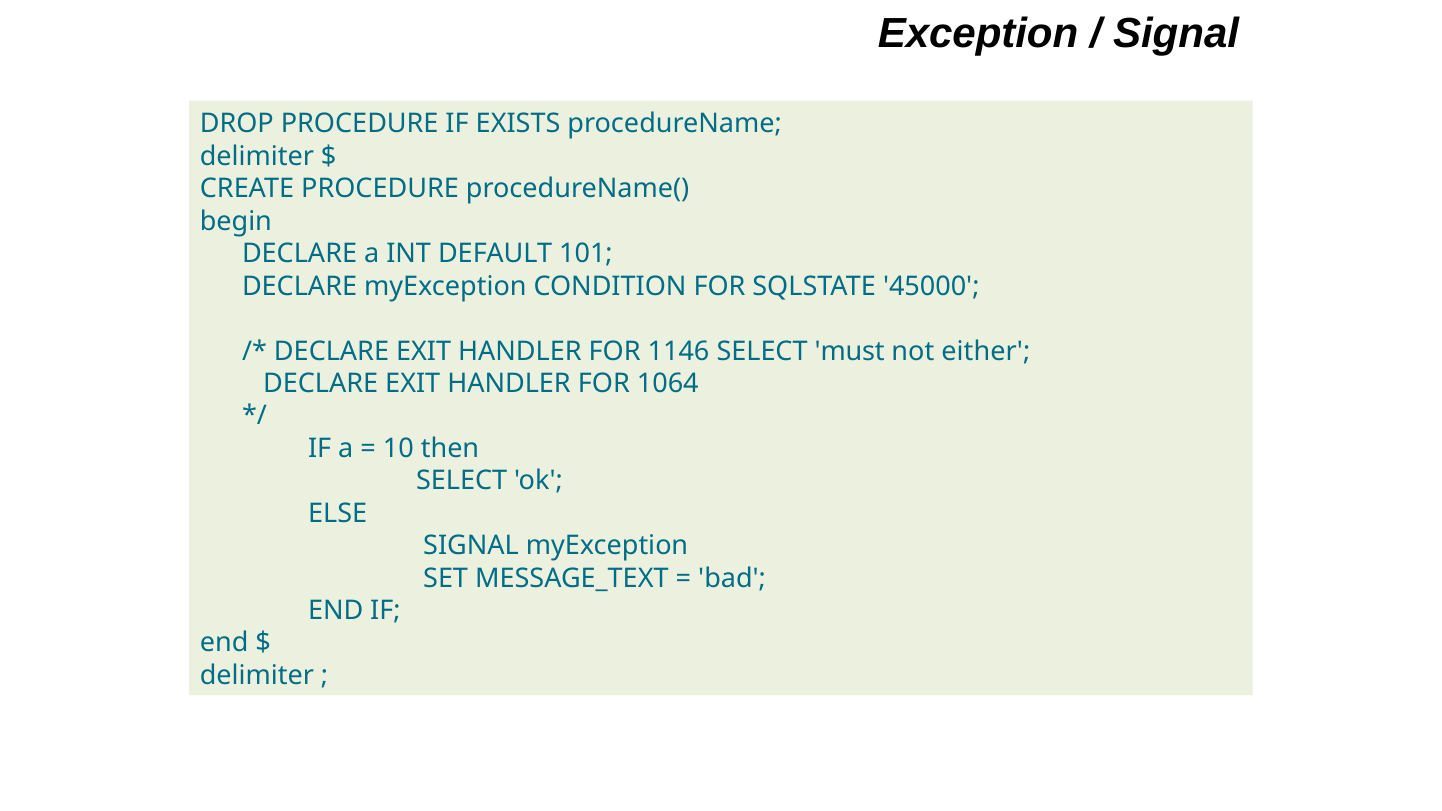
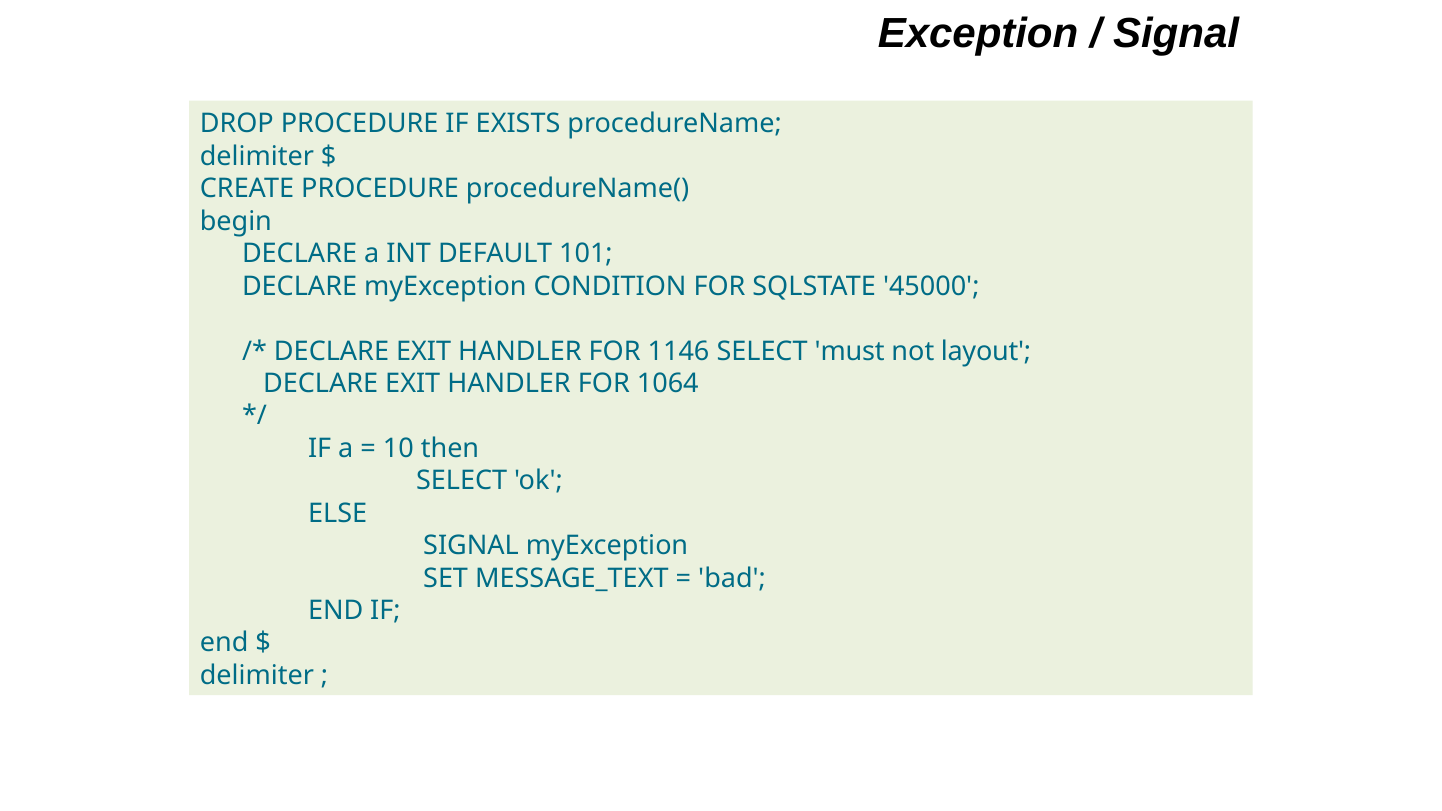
either: either -> layout
